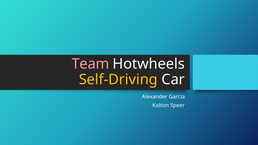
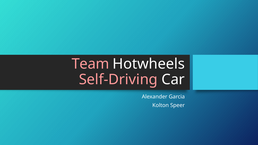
Self-Driving colour: yellow -> pink
